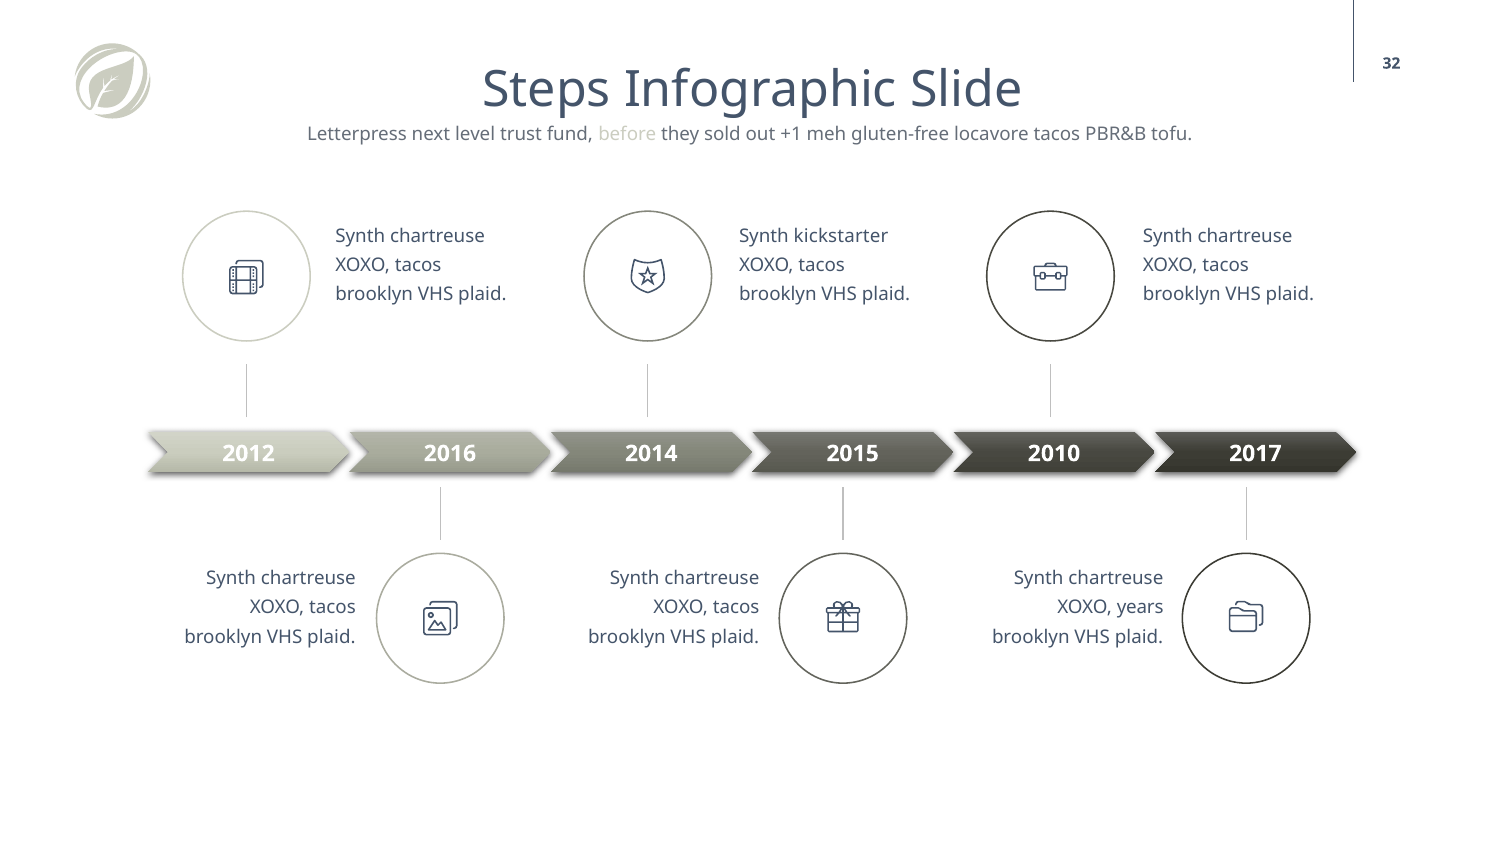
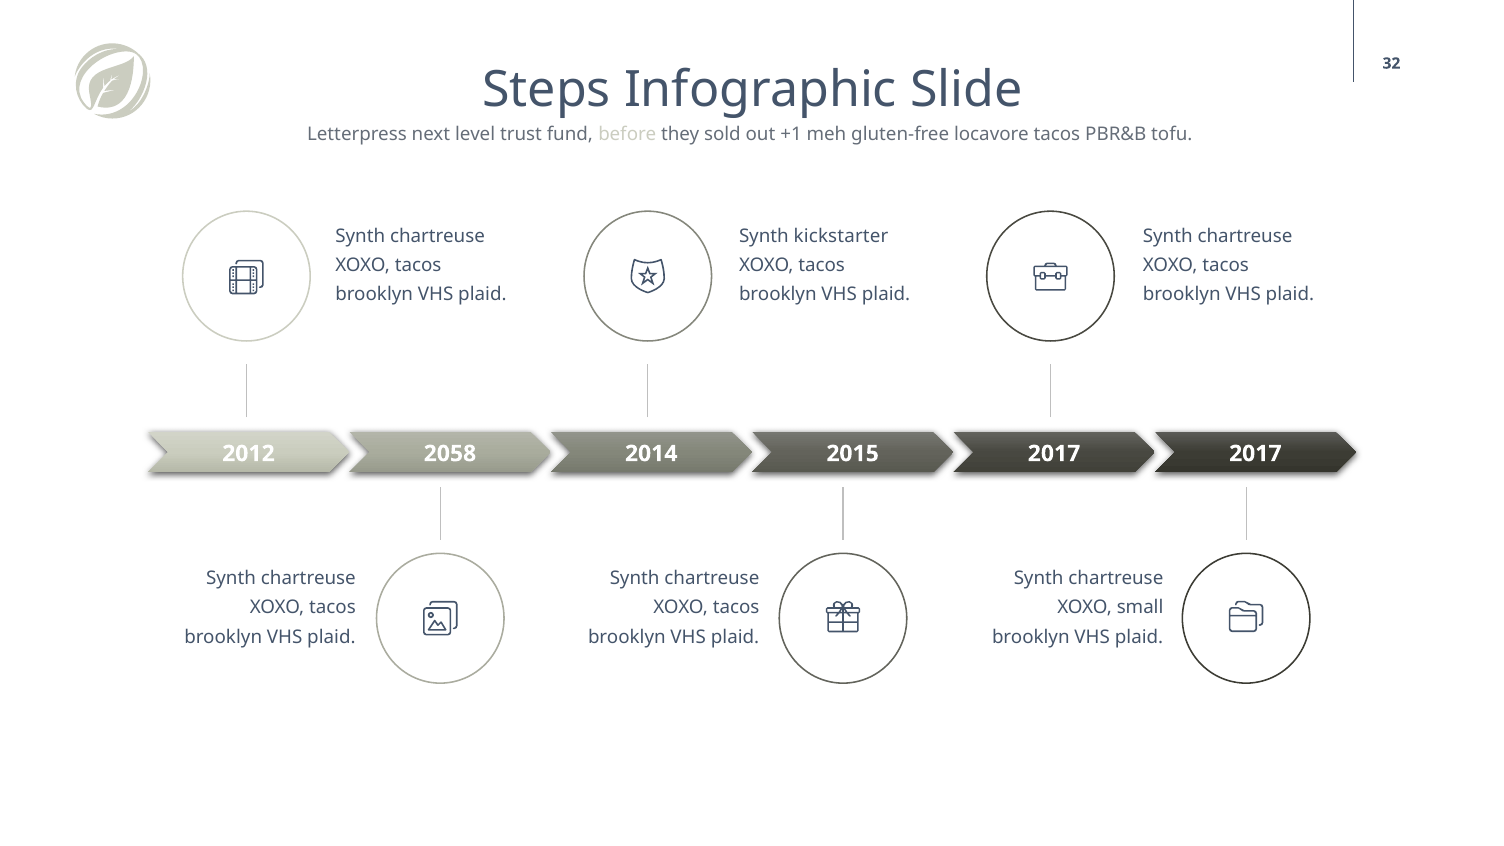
2016: 2016 -> 2058
2015 2010: 2010 -> 2017
years: years -> small
